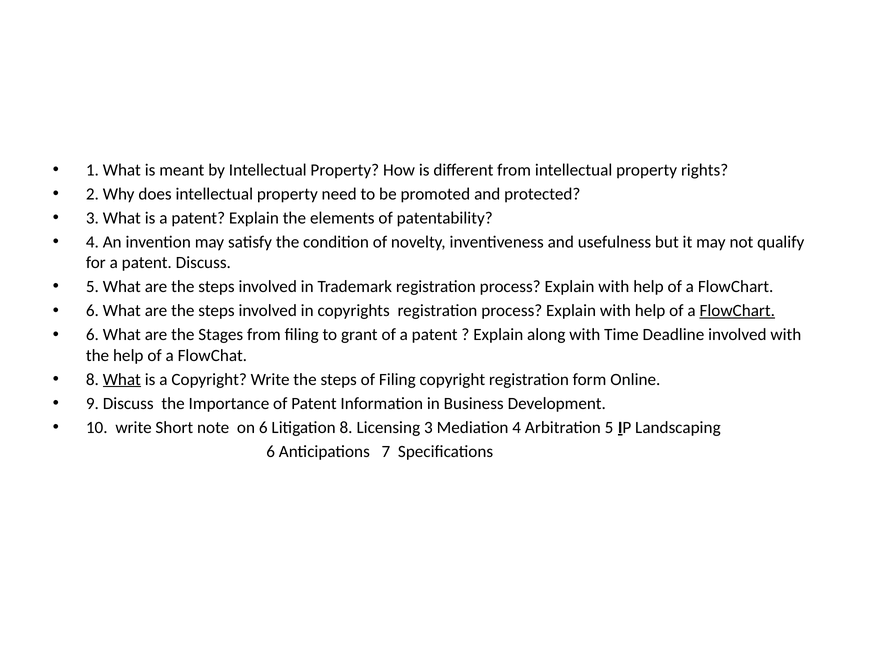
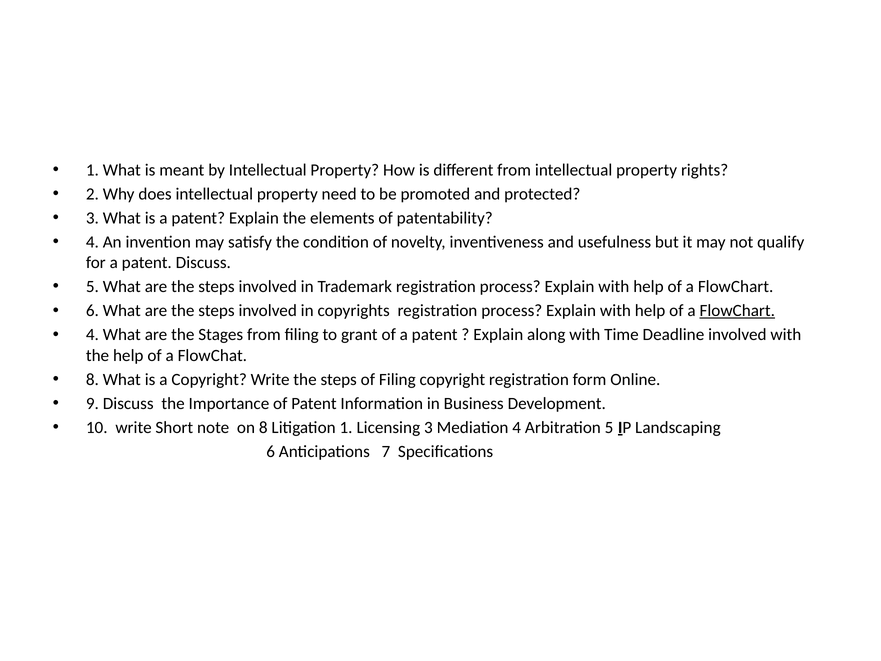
6 at (92, 335): 6 -> 4
What at (122, 379) underline: present -> none
on 6: 6 -> 8
Litigation 8: 8 -> 1
